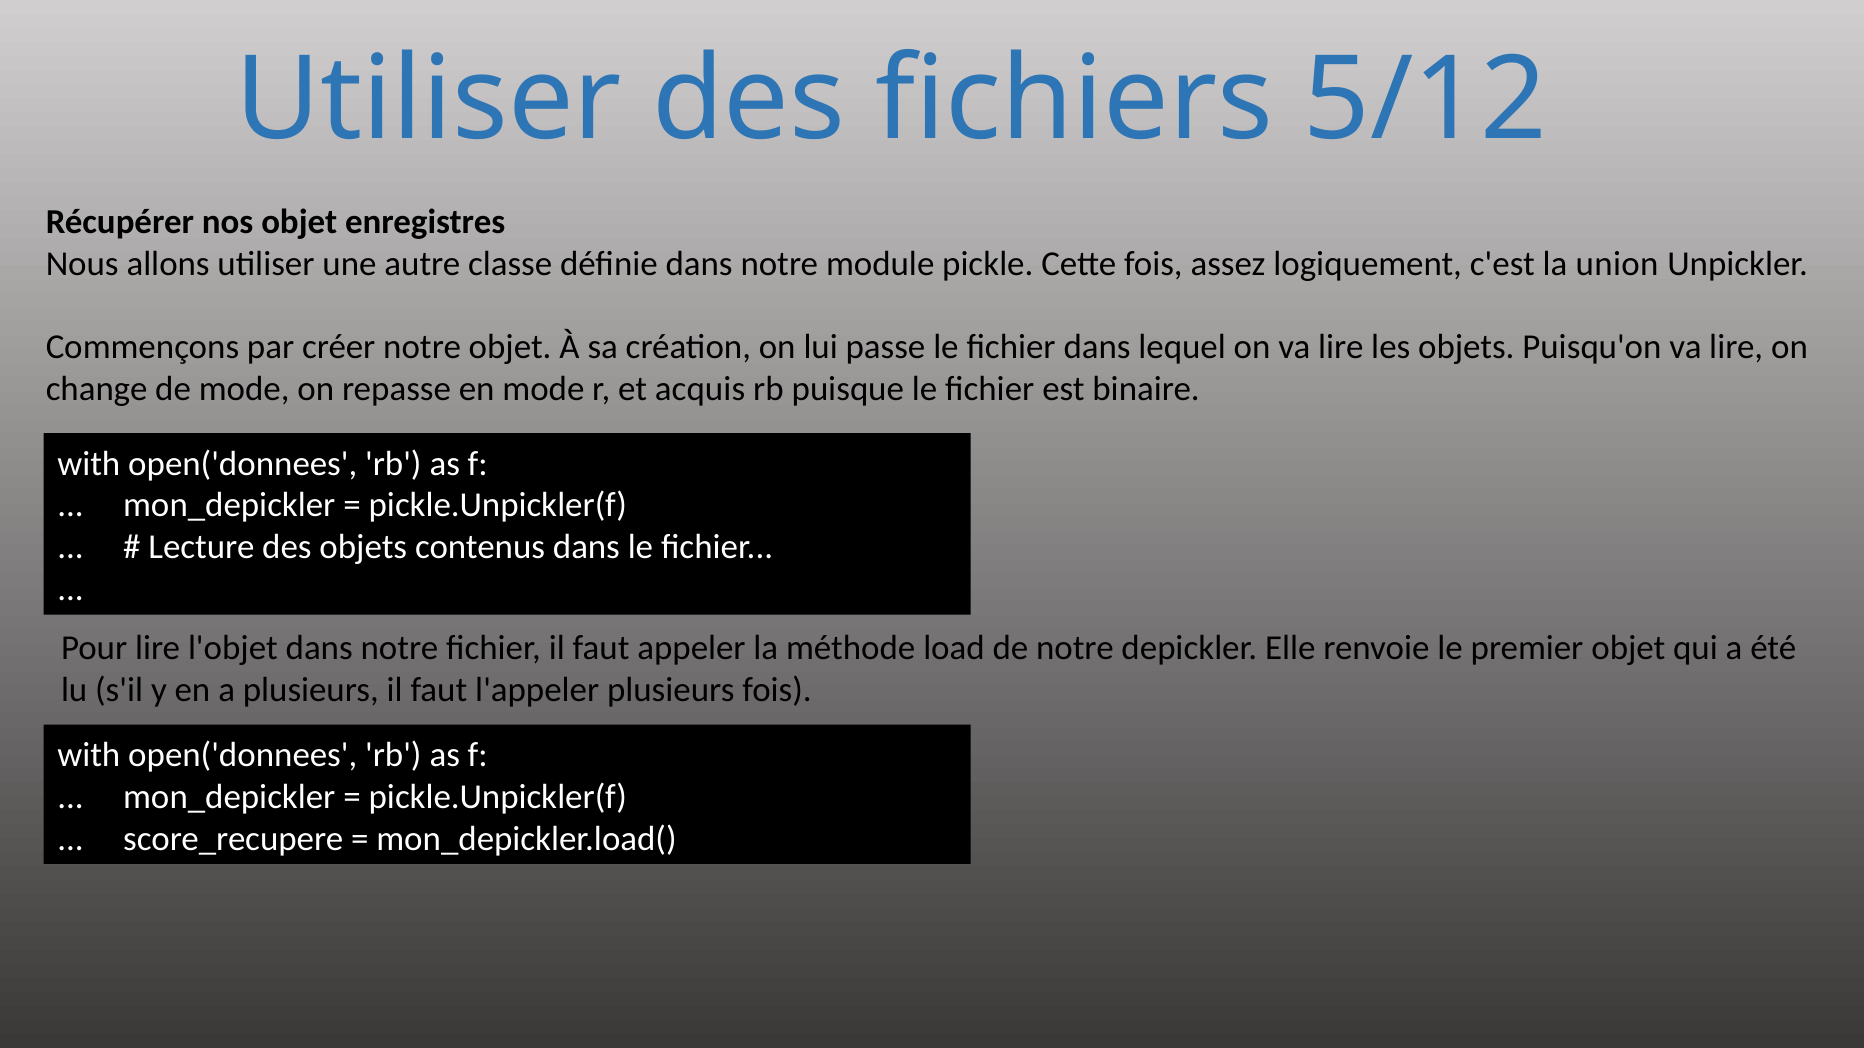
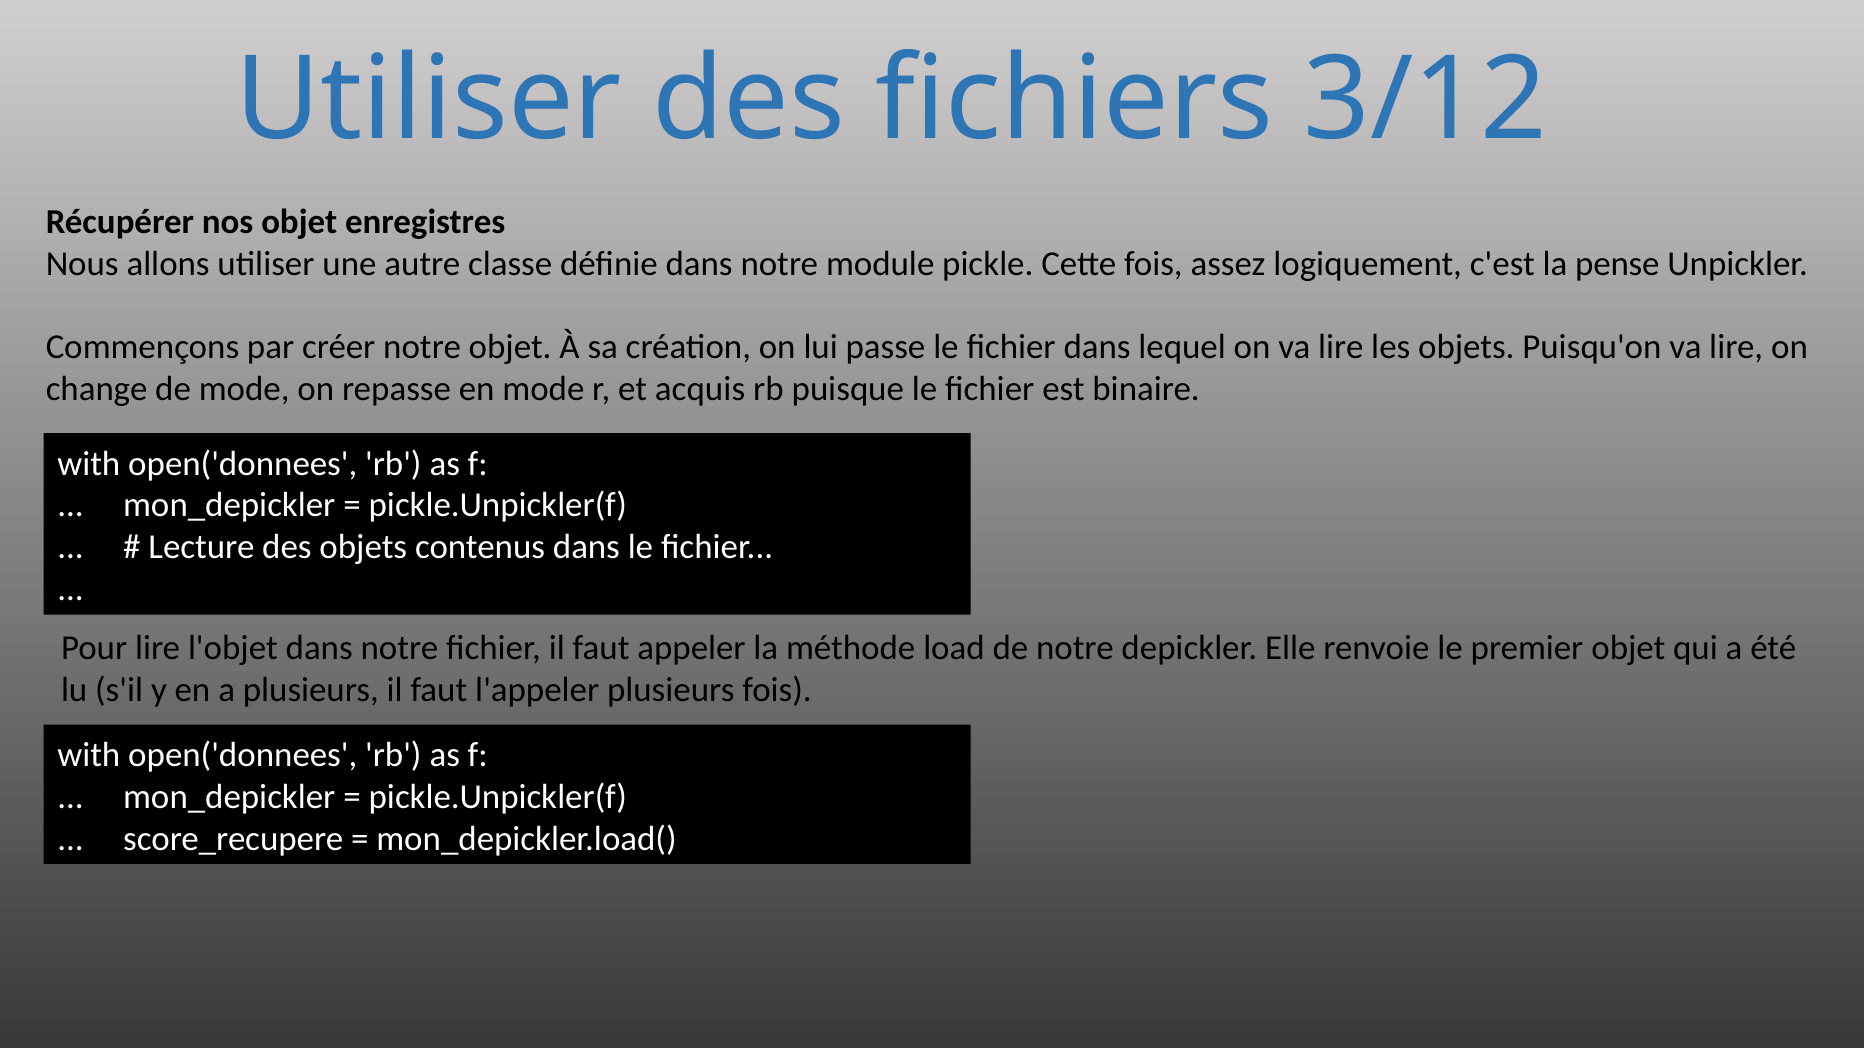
5/12: 5/12 -> 3/12
union: union -> pense
